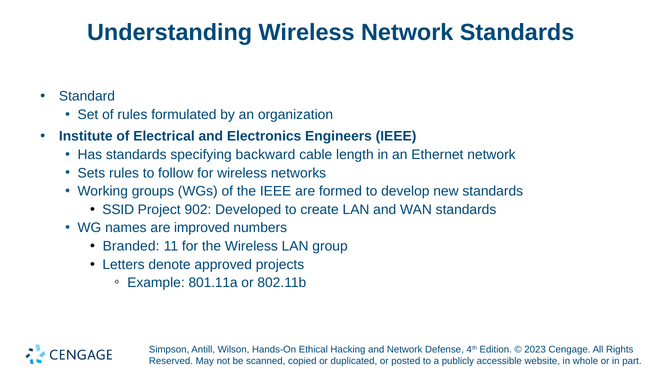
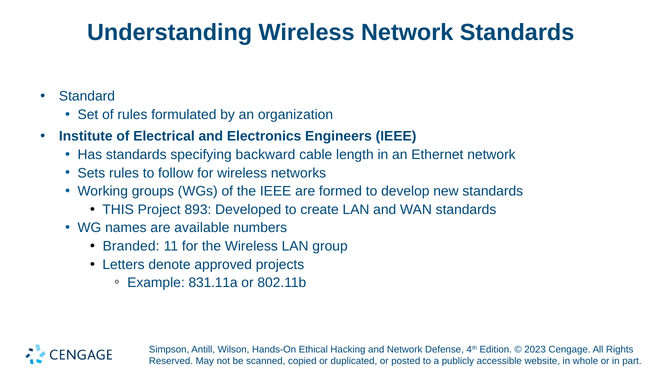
SSID: SSID -> THIS
902: 902 -> 893
improved: improved -> available
801.11a: 801.11a -> 831.11a
